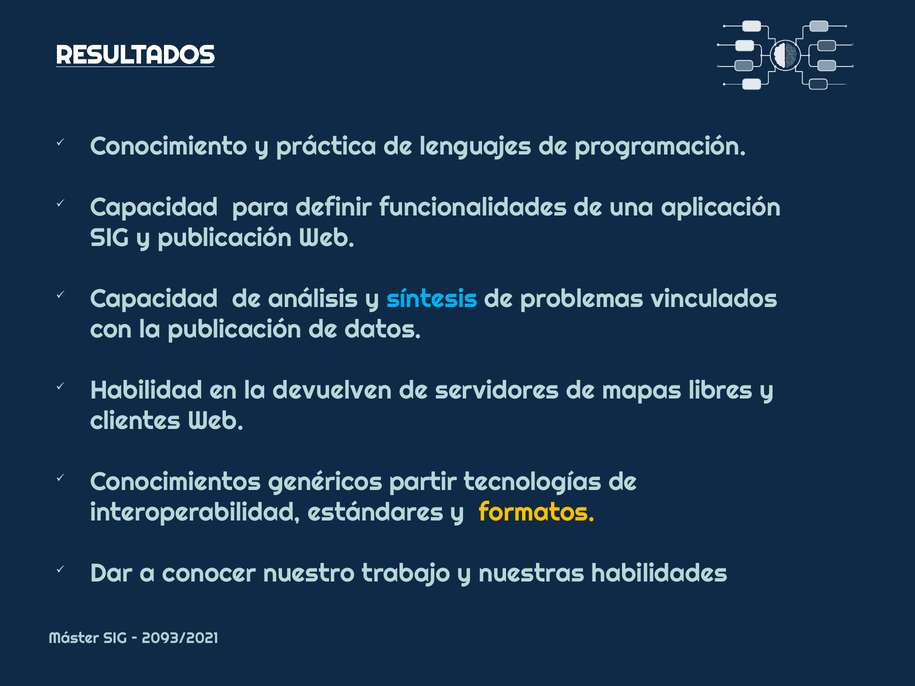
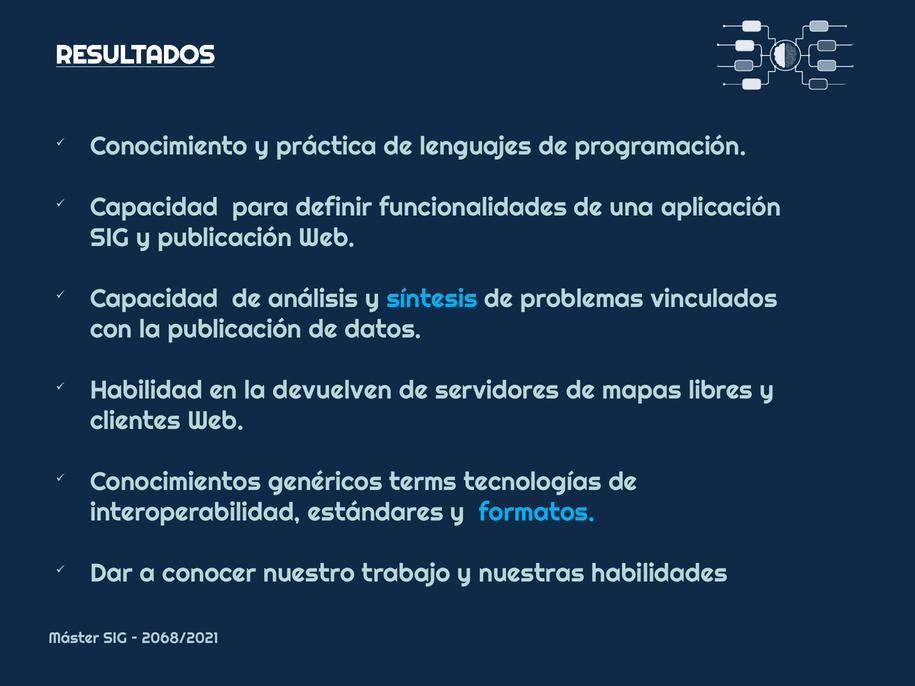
partir: partir -> terms
formatos colour: yellow -> light blue
2093/2021: 2093/2021 -> 2068/2021
